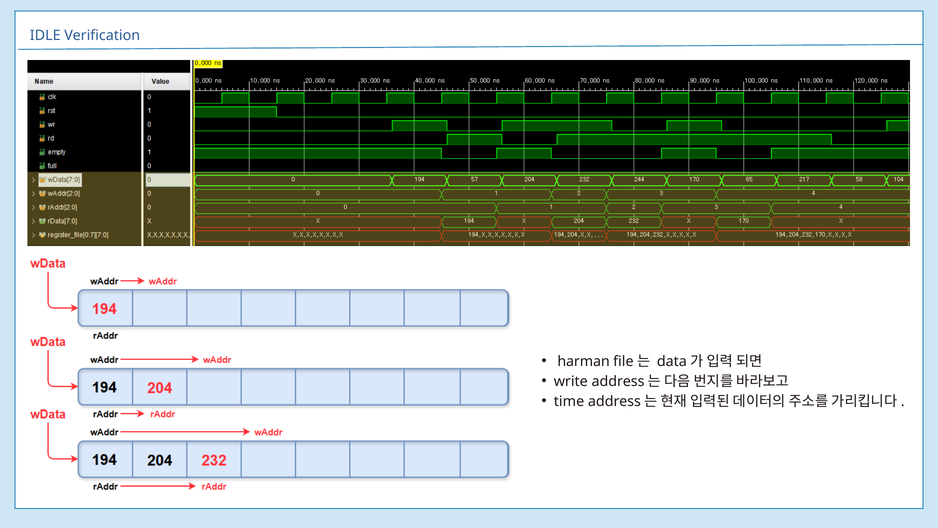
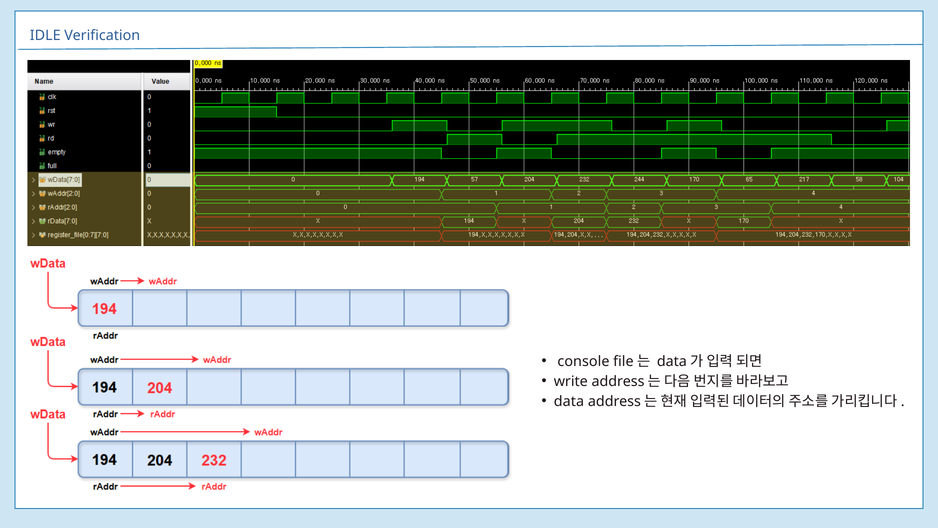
harman: harman -> console
time at (569, 401): time -> data
